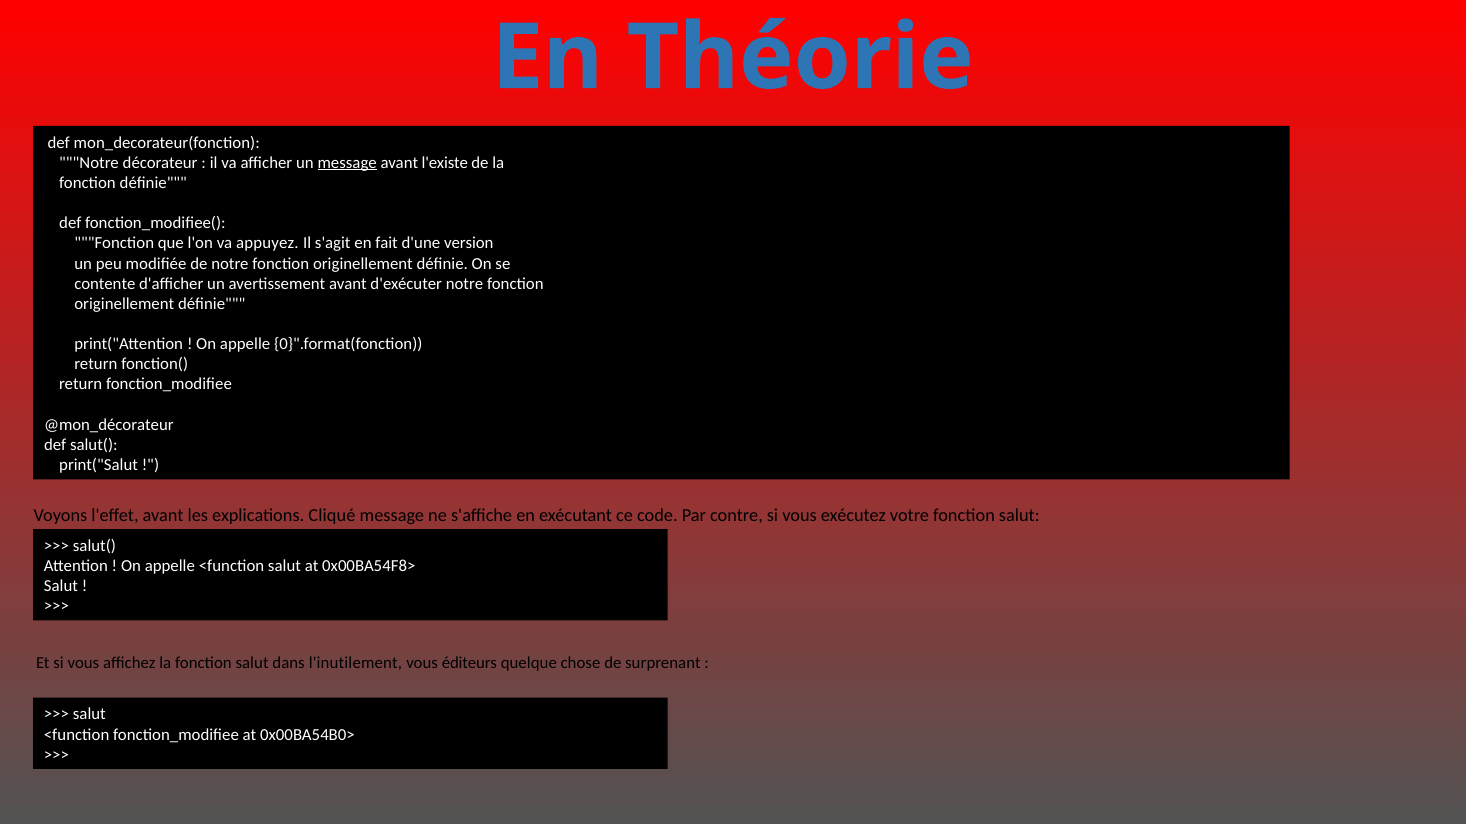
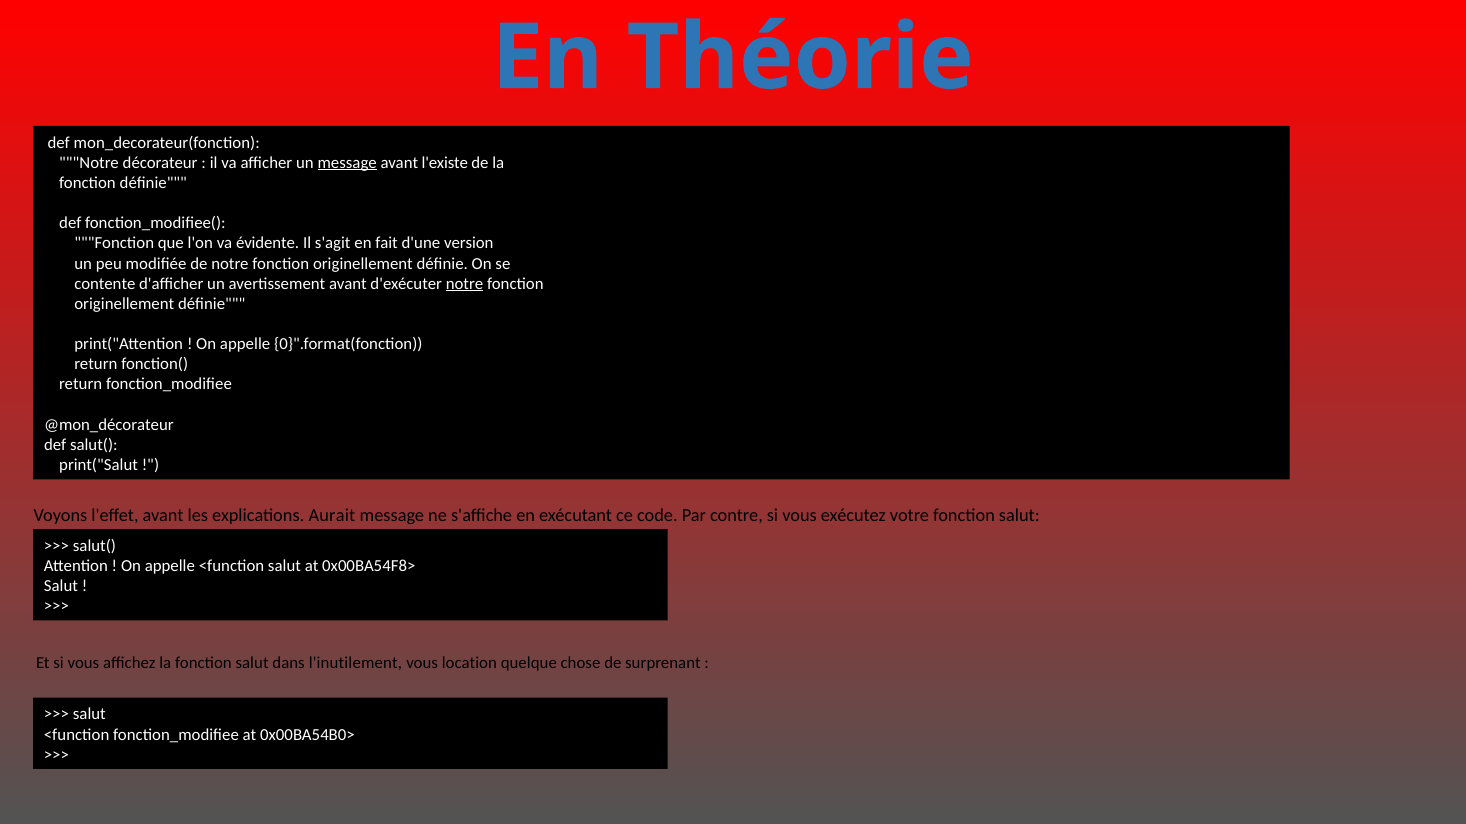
appuyez: appuyez -> évidente
notre at (465, 284) underline: none -> present
Cliqué: Cliqué -> Aurait
éditeurs: éditeurs -> location
